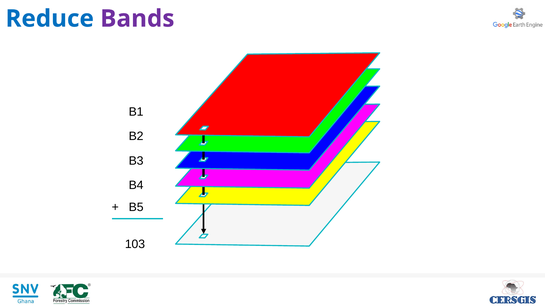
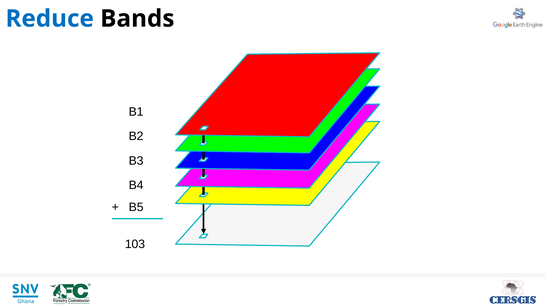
Bands colour: purple -> black
